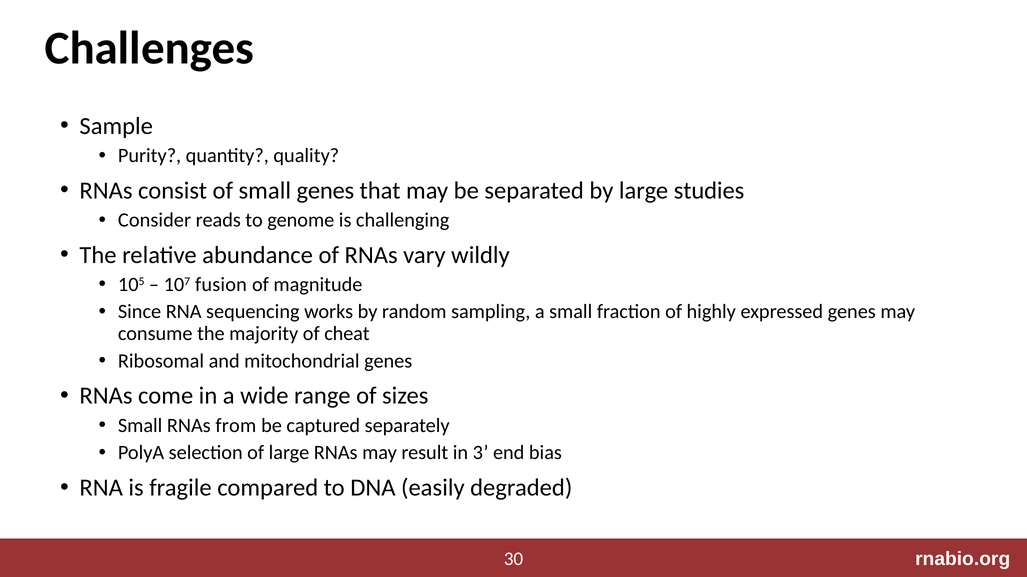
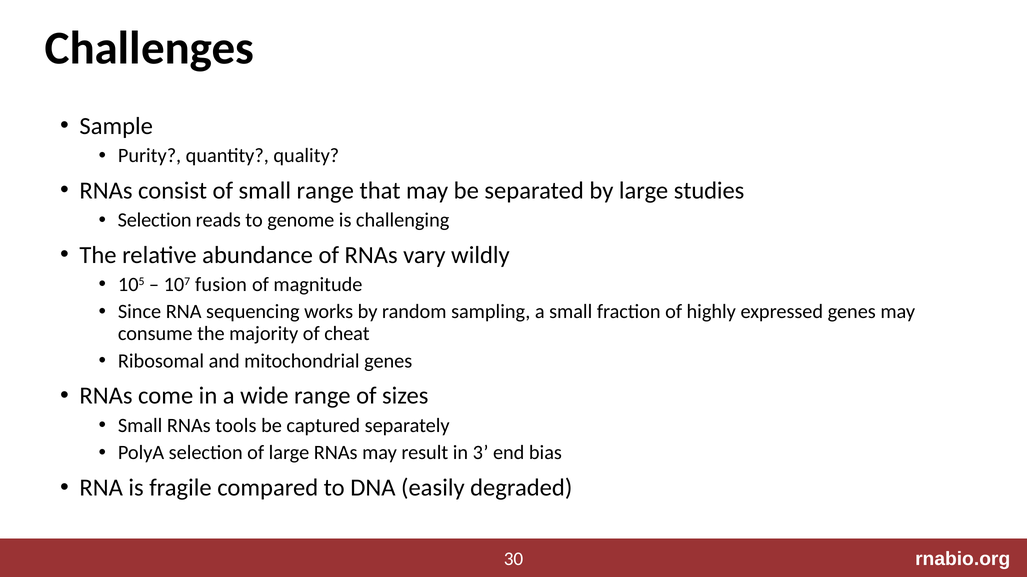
small genes: genes -> range
Consider at (155, 220): Consider -> Selection
from: from -> tools
